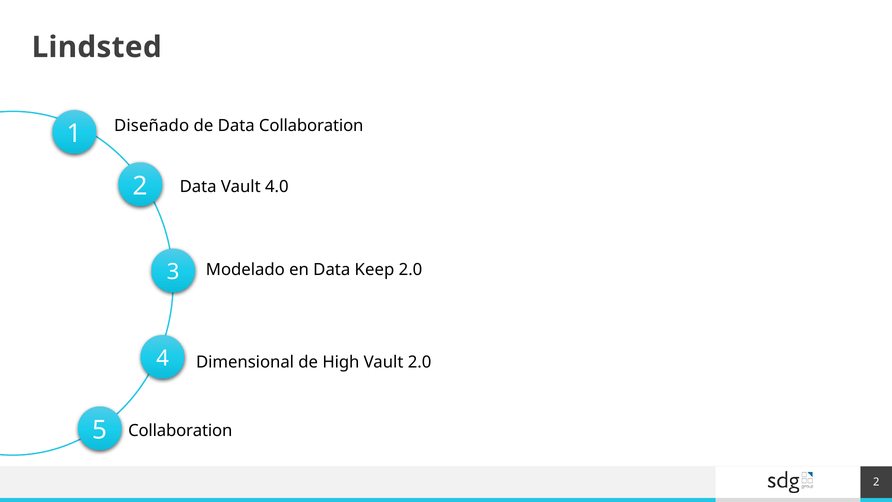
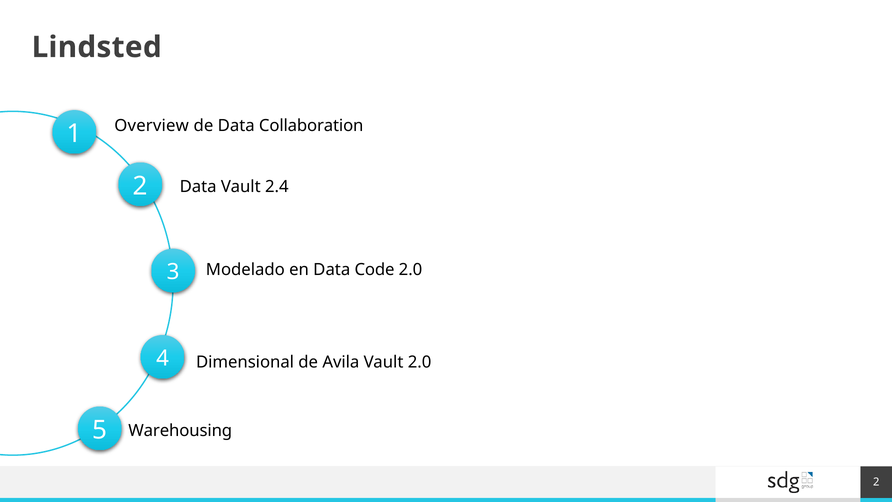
Diseñado: Diseñado -> Overview
4.0: 4.0 -> 2.4
Keep: Keep -> Code
High: High -> Avila
Collaboration at (180, 431): Collaboration -> Warehousing
